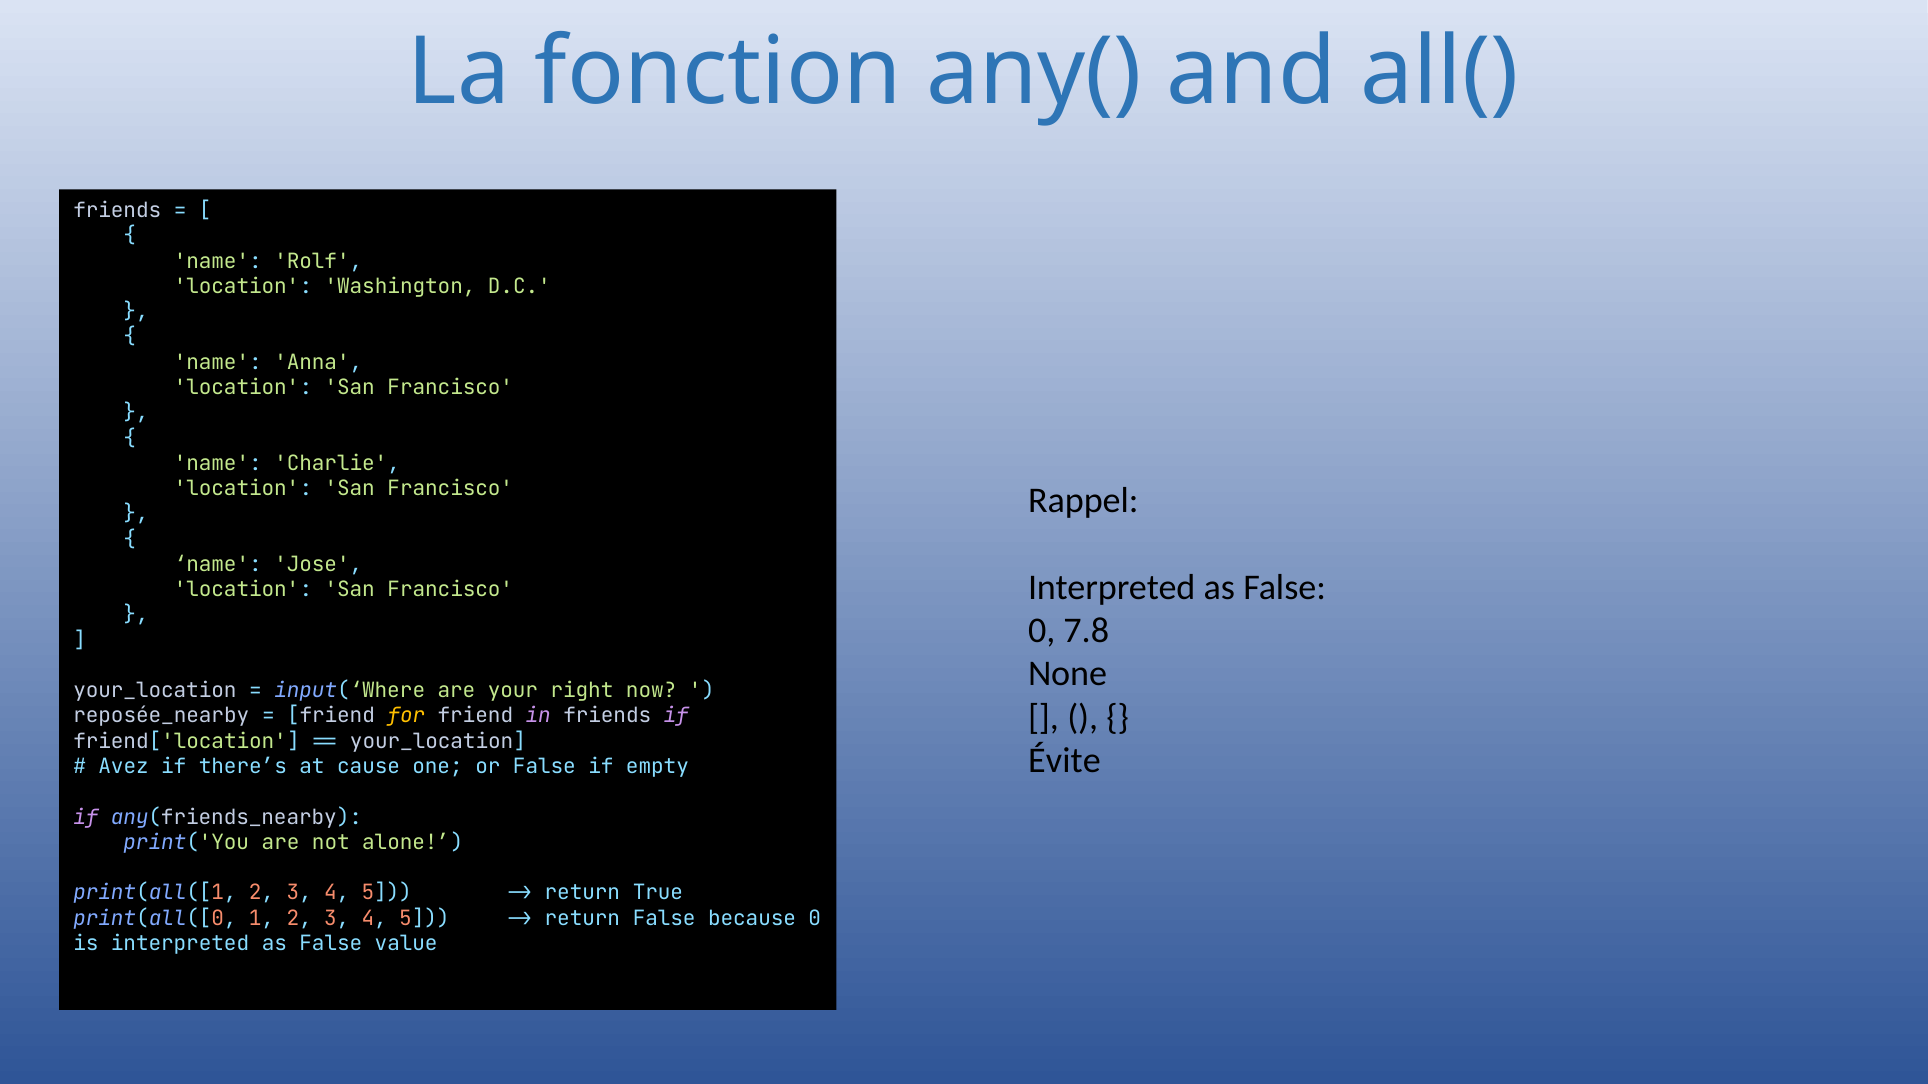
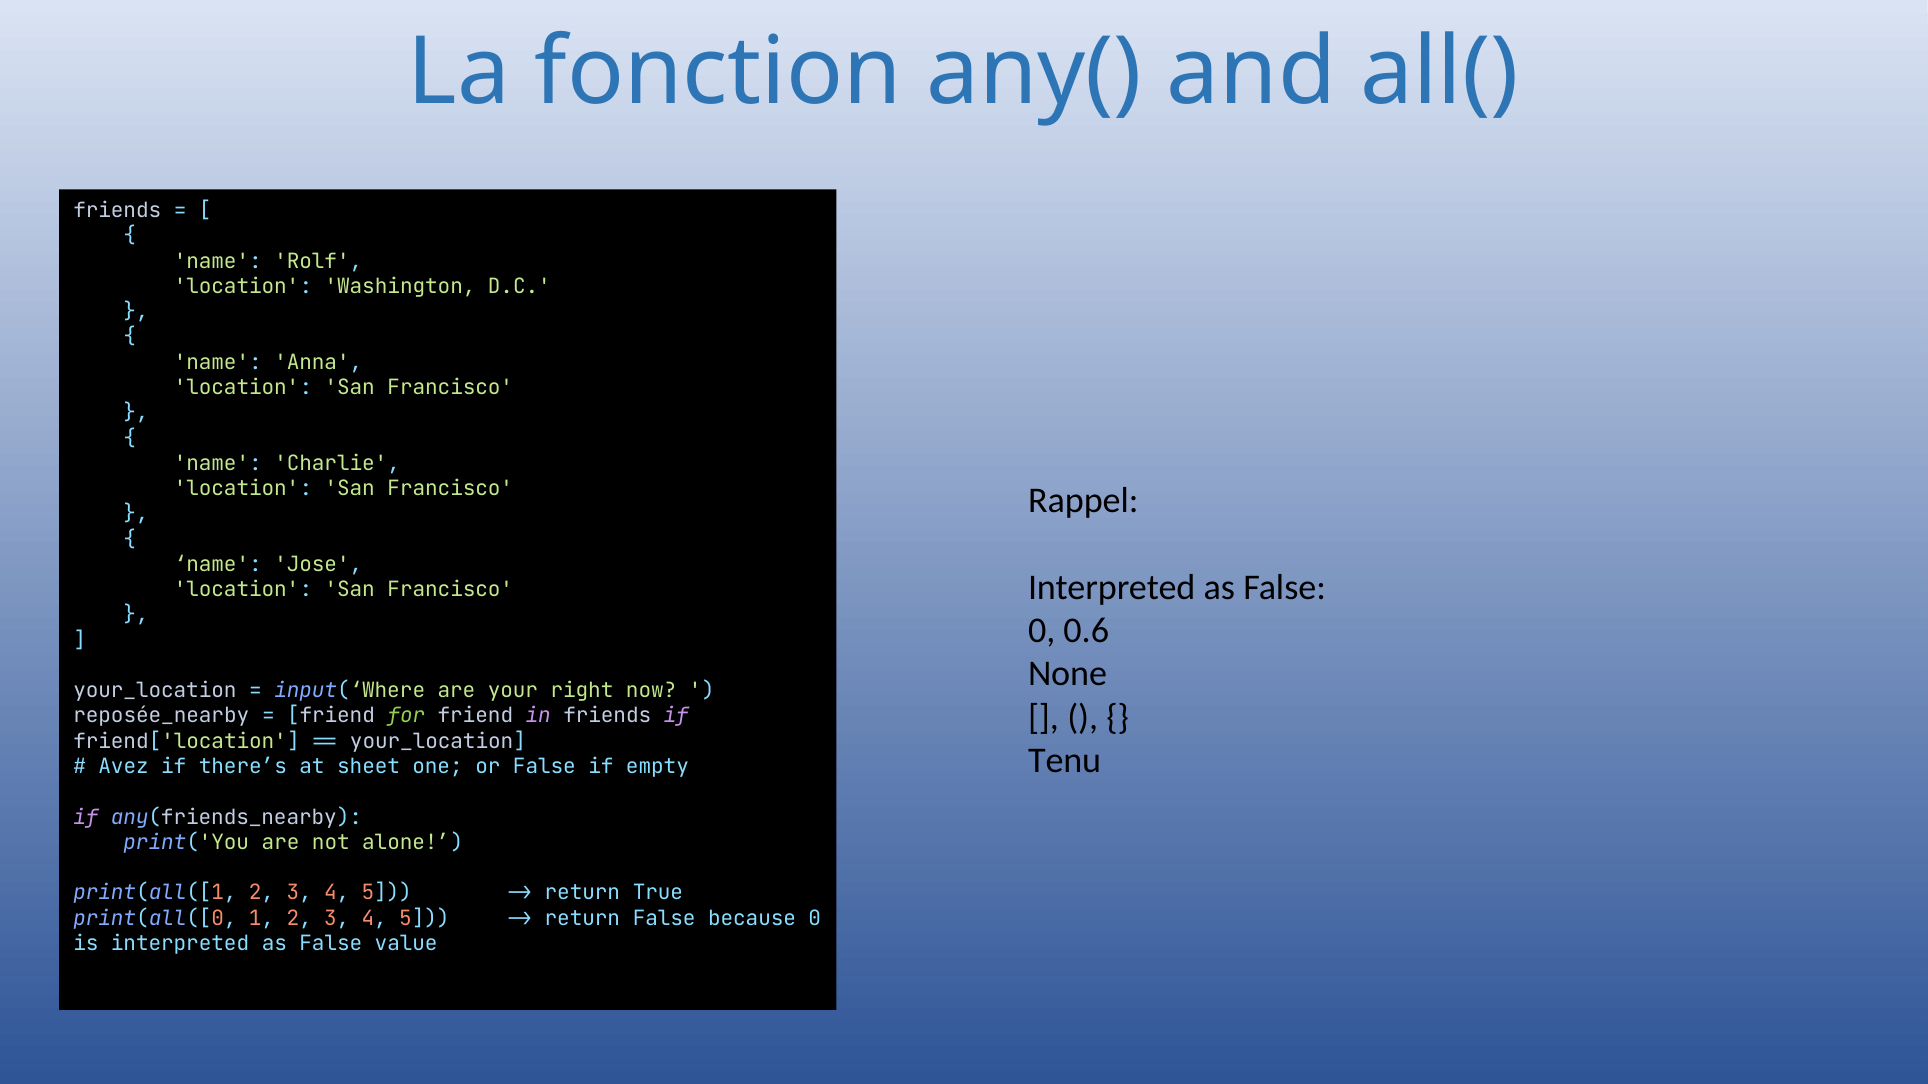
7.8: 7.8 -> 0.6
for colour: yellow -> light green
Évite: Évite -> Tenu
cause: cause -> sheet
